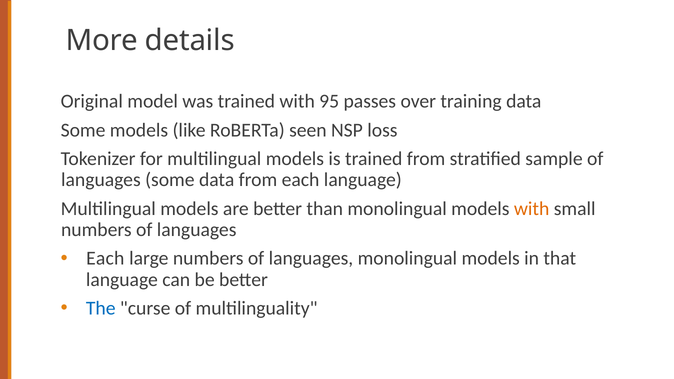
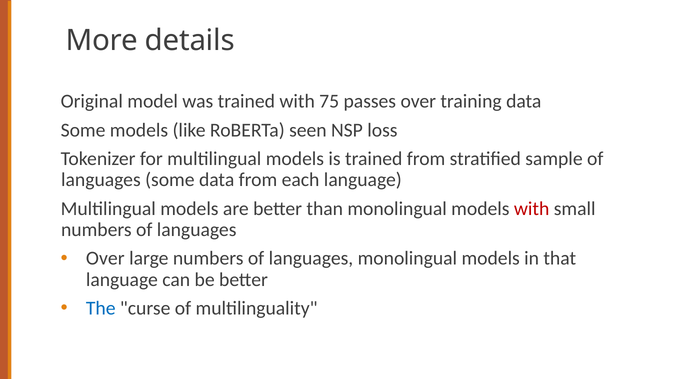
95: 95 -> 75
with at (532, 209) colour: orange -> red
Each at (105, 258): Each -> Over
